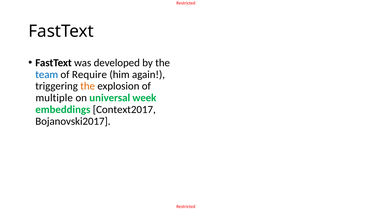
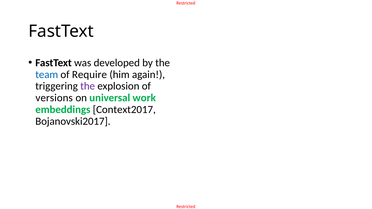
the at (88, 86) colour: orange -> purple
multiple: multiple -> versions
week: week -> work
